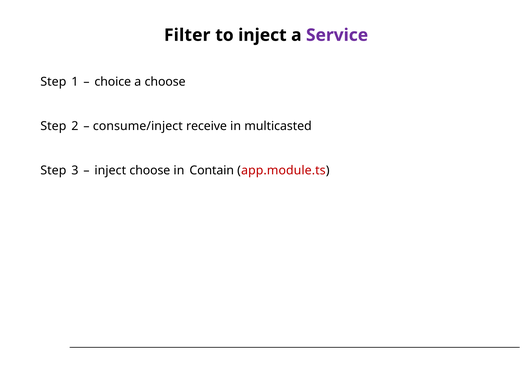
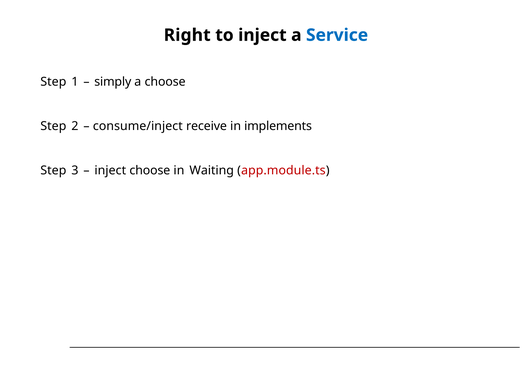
Filter: Filter -> Right
Service colour: purple -> blue
choice: choice -> simply
multicasted: multicasted -> implements
Contain: Contain -> Waiting
